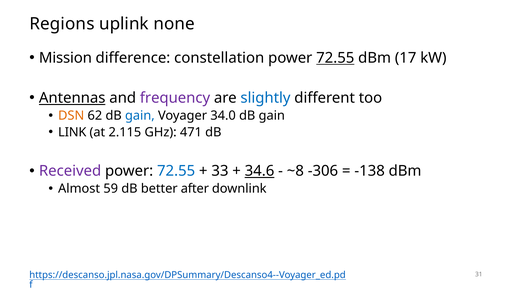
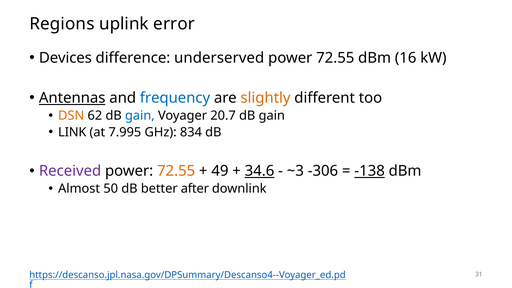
none: none -> error
Mission: Mission -> Devices
constellation: constellation -> underserved
72.55 at (335, 58) underline: present -> none
17: 17 -> 16
frequency colour: purple -> blue
slightly colour: blue -> orange
34.0: 34.0 -> 20.7
2.115: 2.115 -> 7.995
471: 471 -> 834
72.55 at (176, 171) colour: blue -> orange
33: 33 -> 49
~8: ~8 -> ~3
-138 underline: none -> present
59: 59 -> 50
